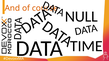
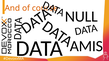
TIME: TIME -> AMIS
